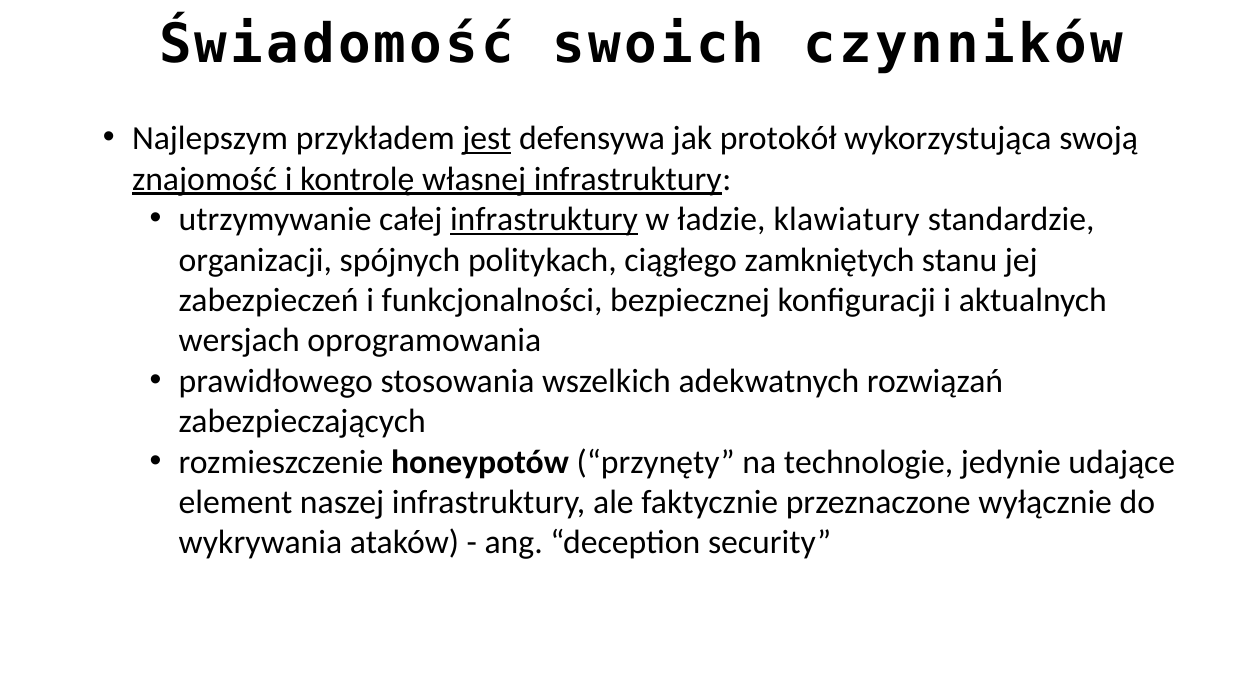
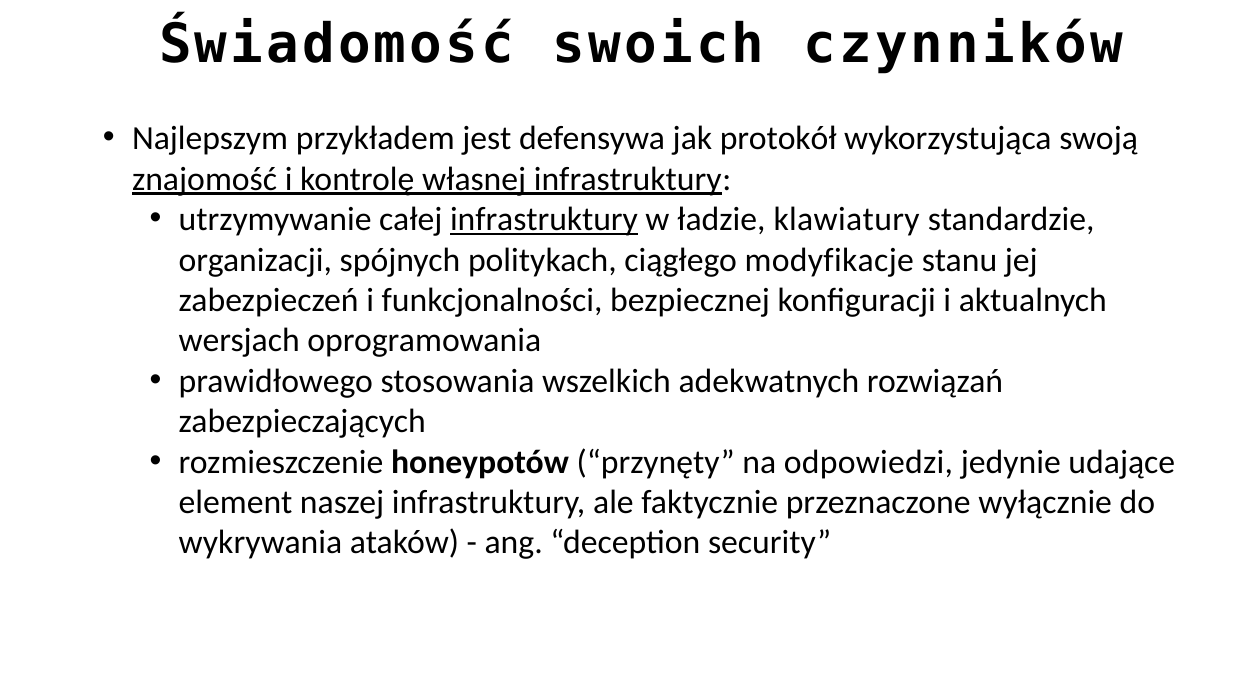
jest underline: present -> none
zamkniętych: zamkniętych -> modyfikacje
technologie: technologie -> odpowiedzi
